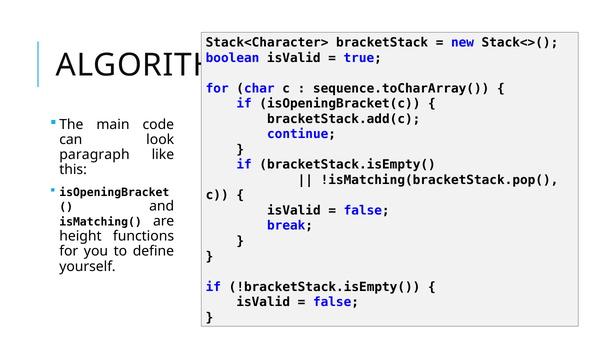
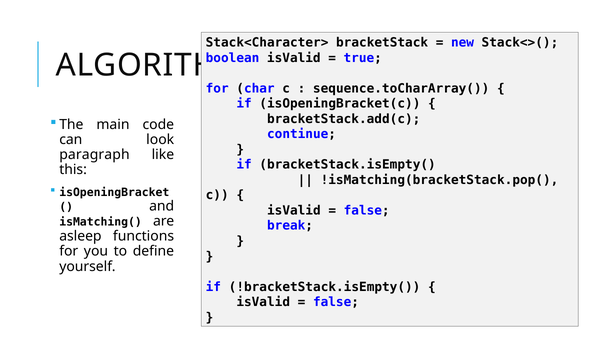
height: height -> asleep
